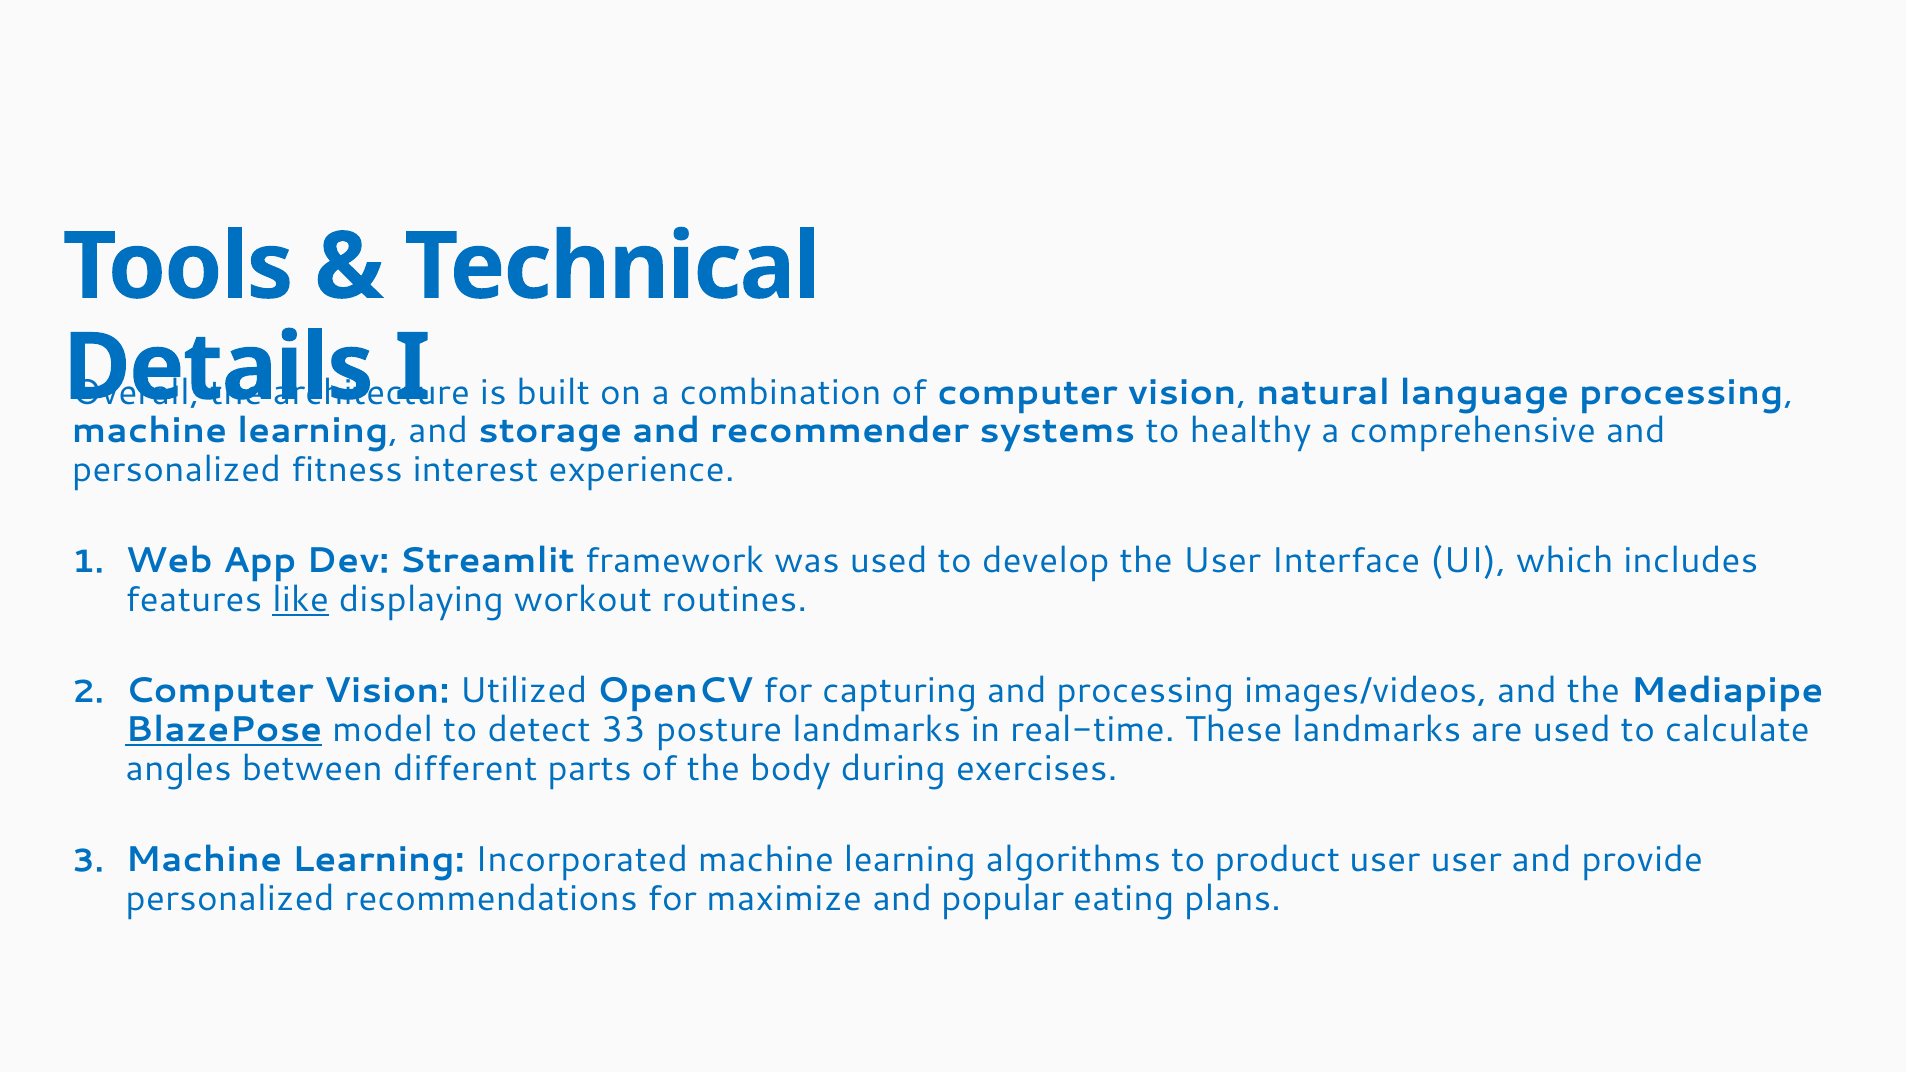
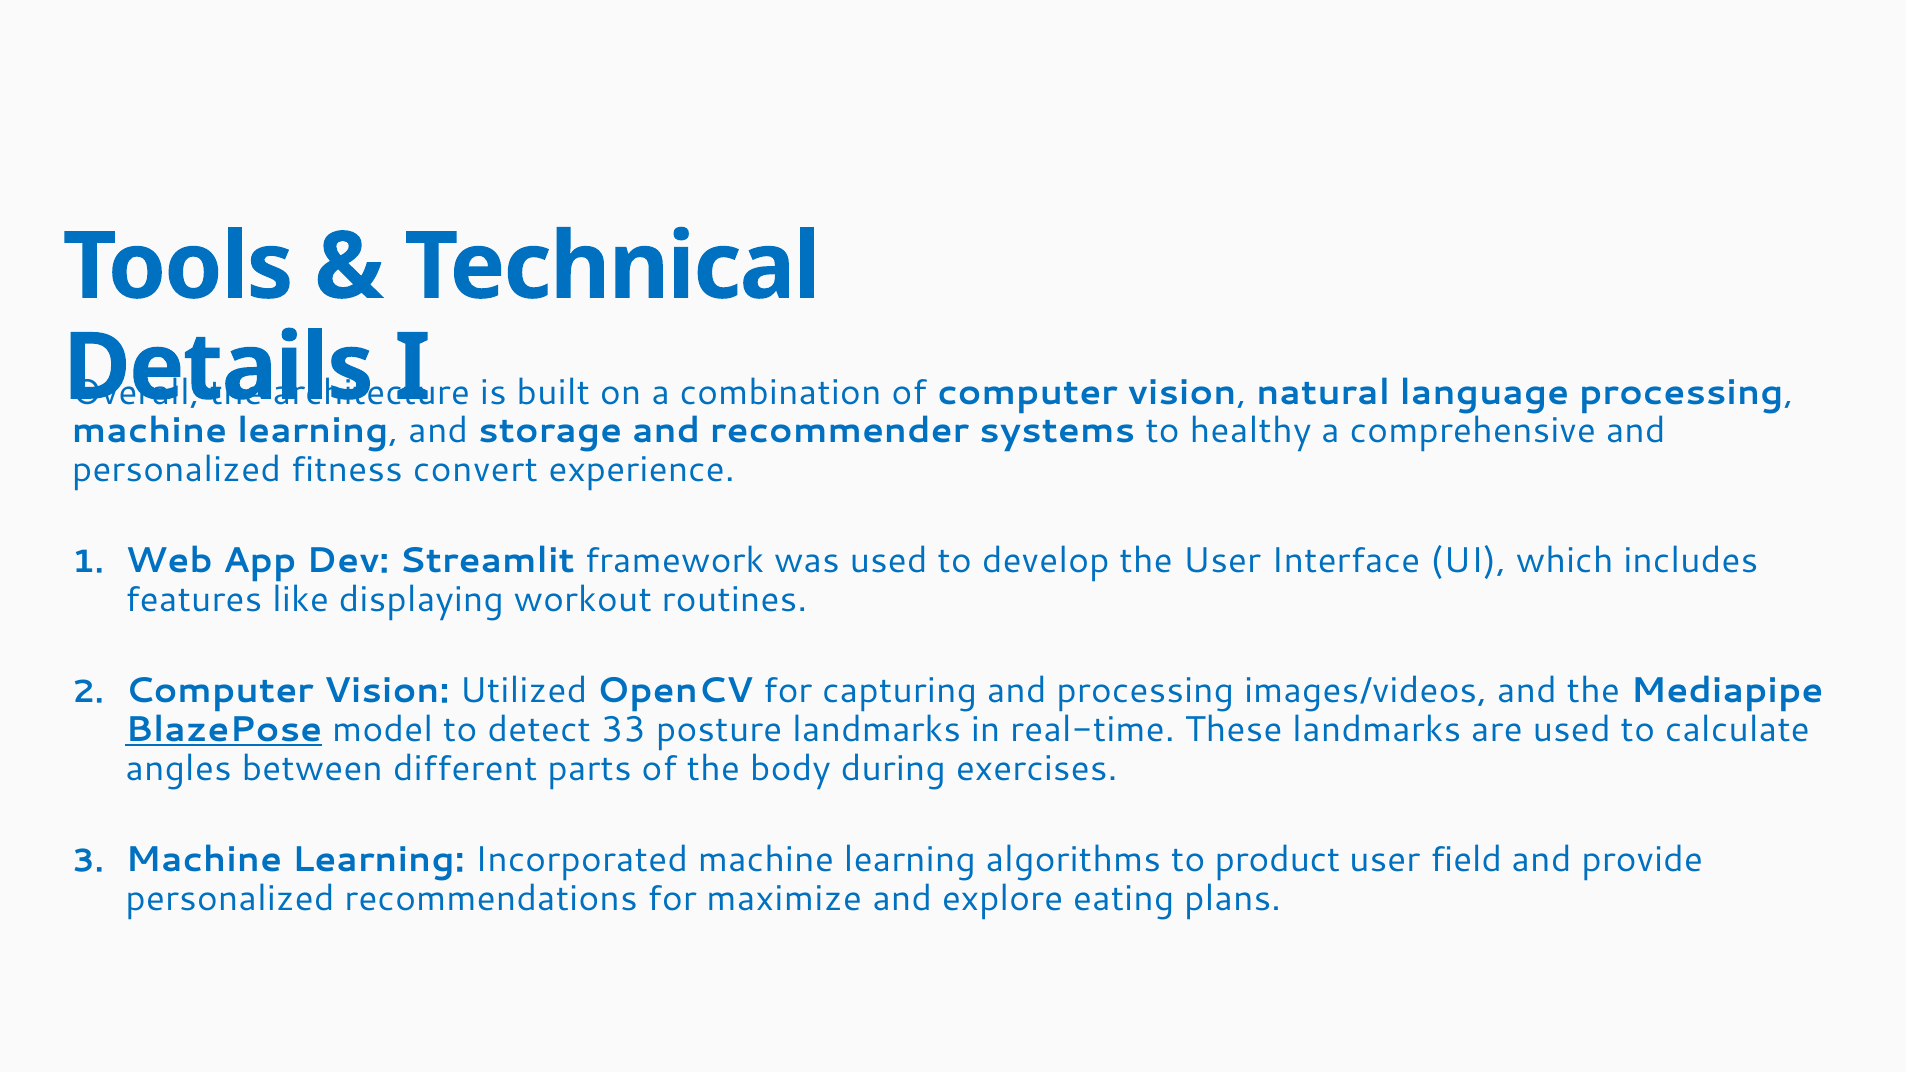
interest: interest -> convert
like underline: present -> none
user user: user -> field
popular: popular -> explore
